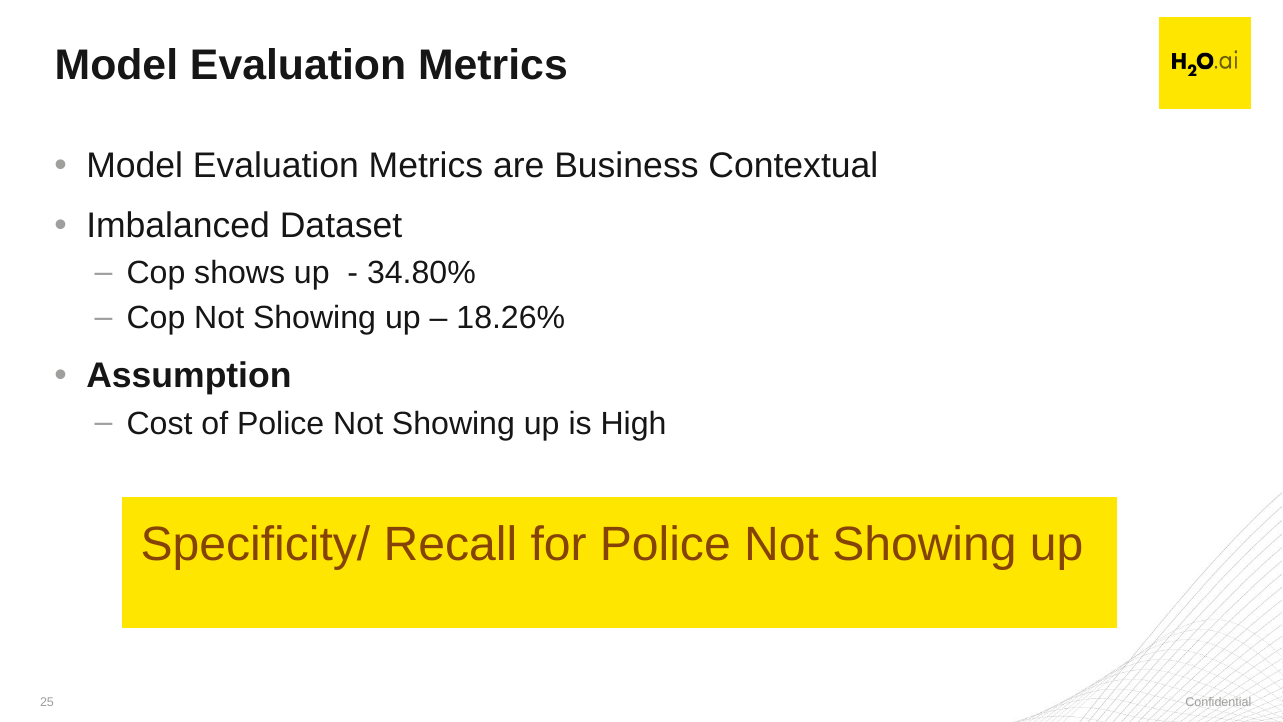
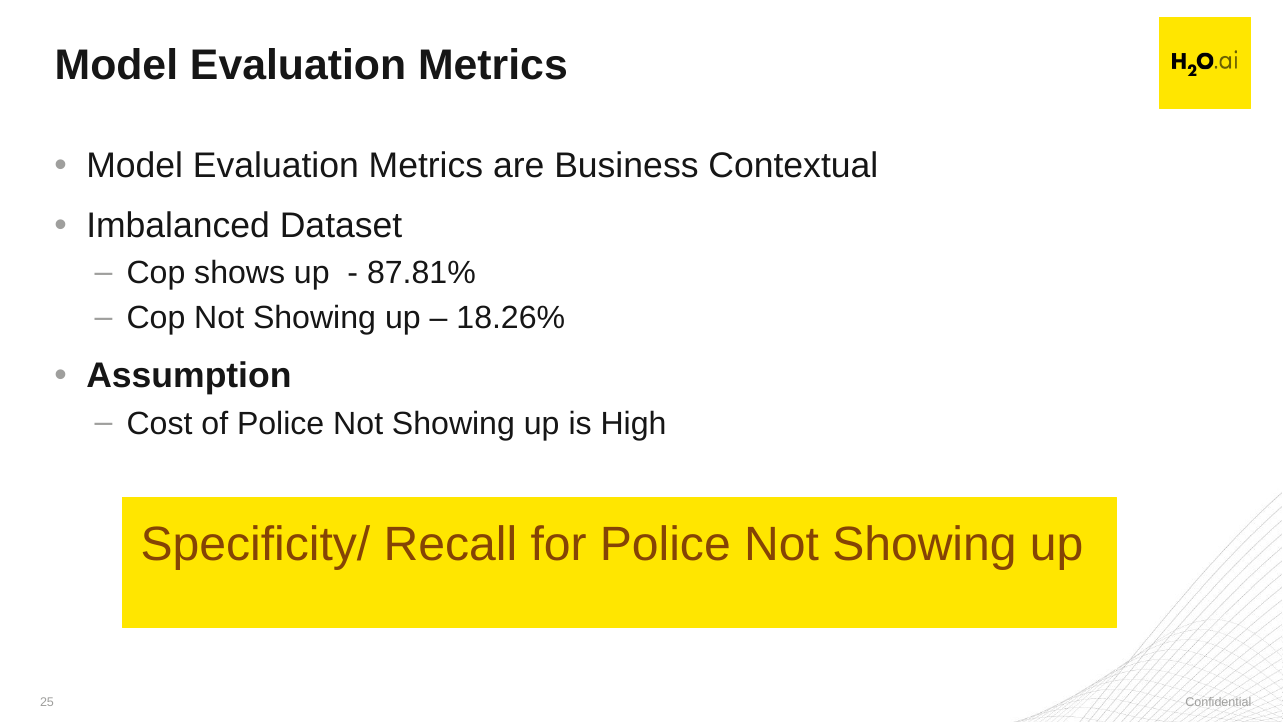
34.80%: 34.80% -> 87.81%
